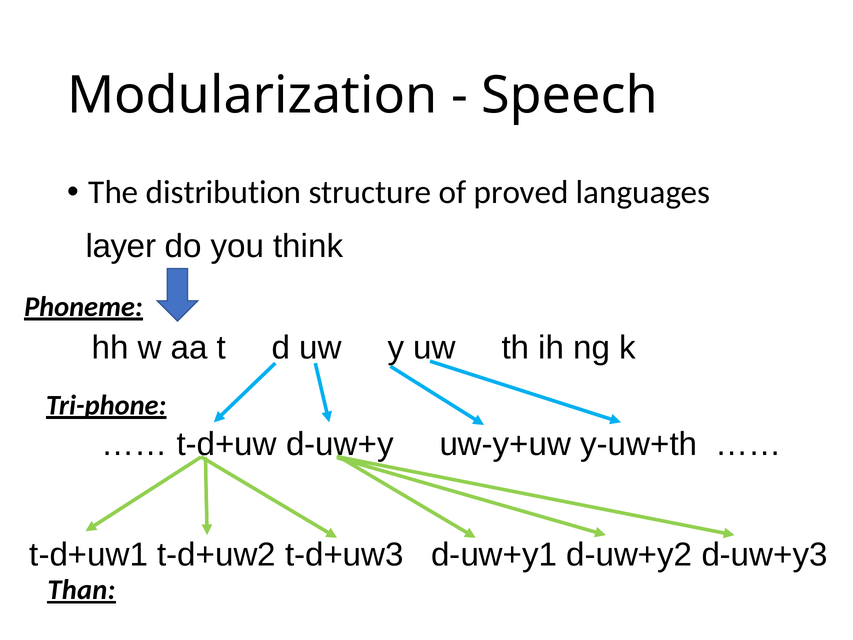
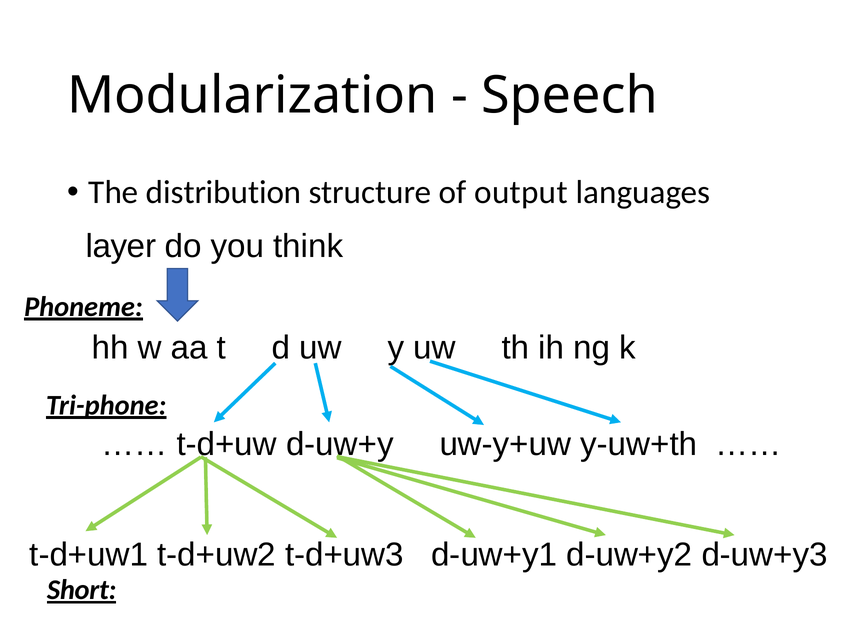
proved: proved -> output
Than: Than -> Short
